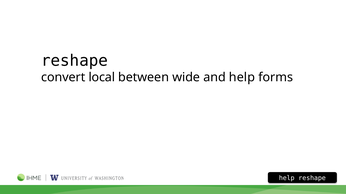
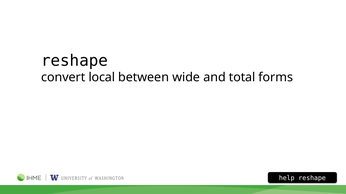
and help: help -> total
